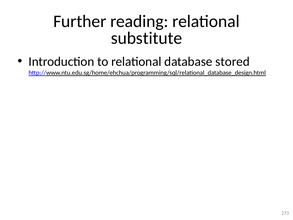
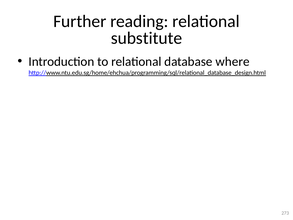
stored: stored -> where
